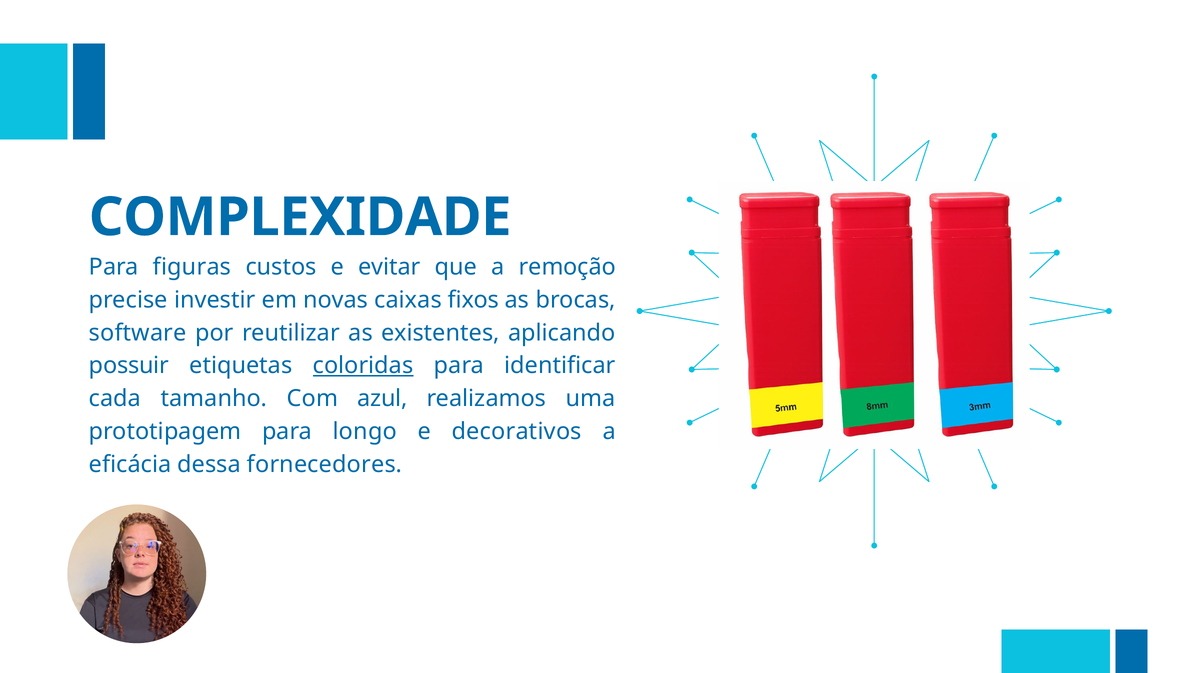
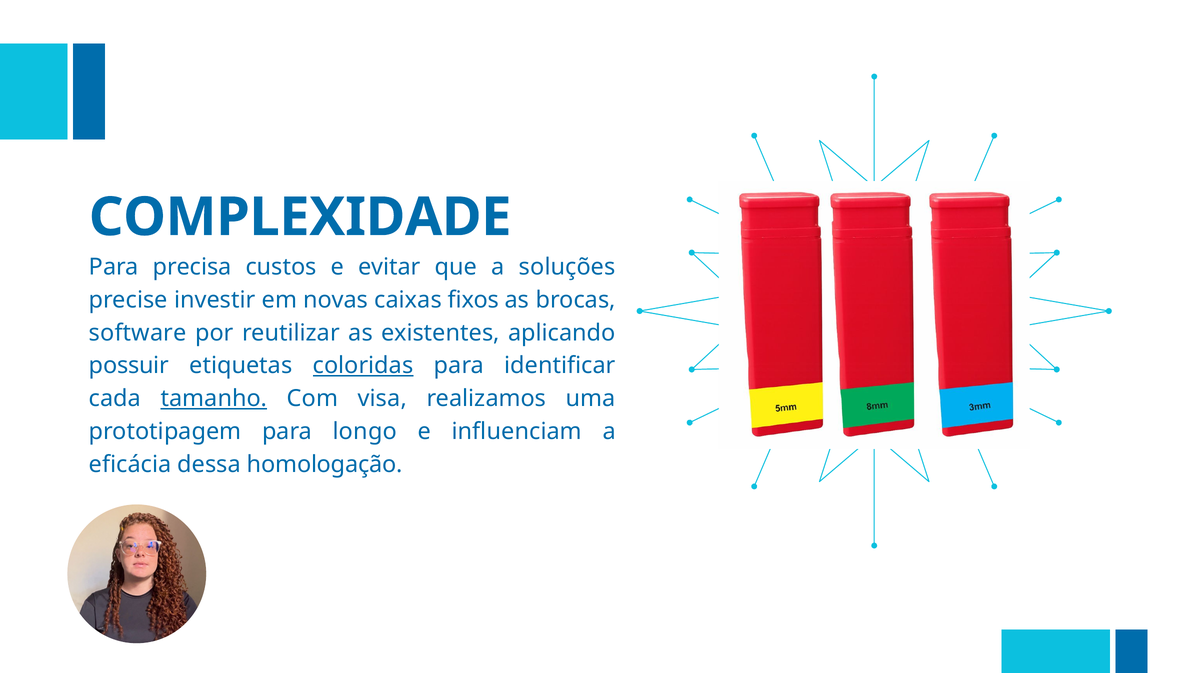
figuras: figuras -> precisa
remoção: remoção -> soluções
tamanho underline: none -> present
azul: azul -> visa
decorativos: decorativos -> influenciam
fornecedores: fornecedores -> homologação
